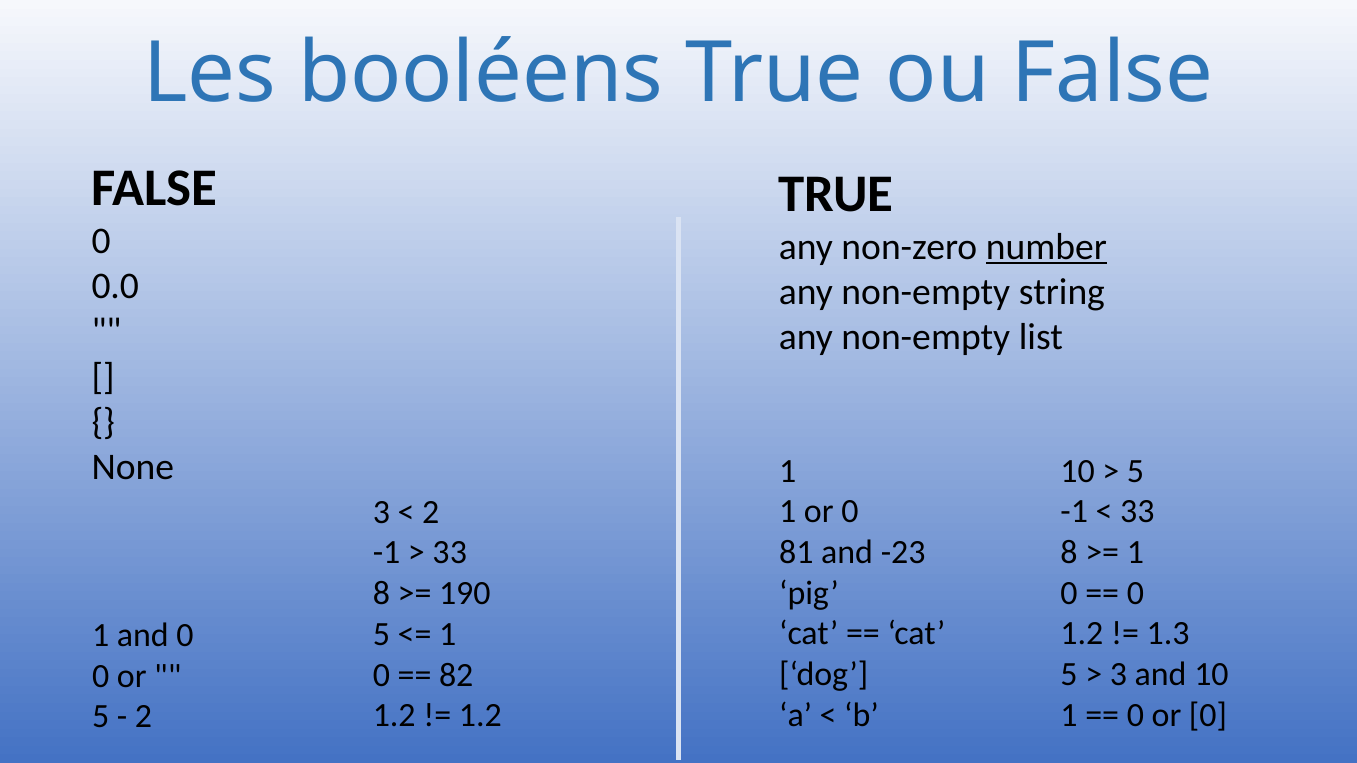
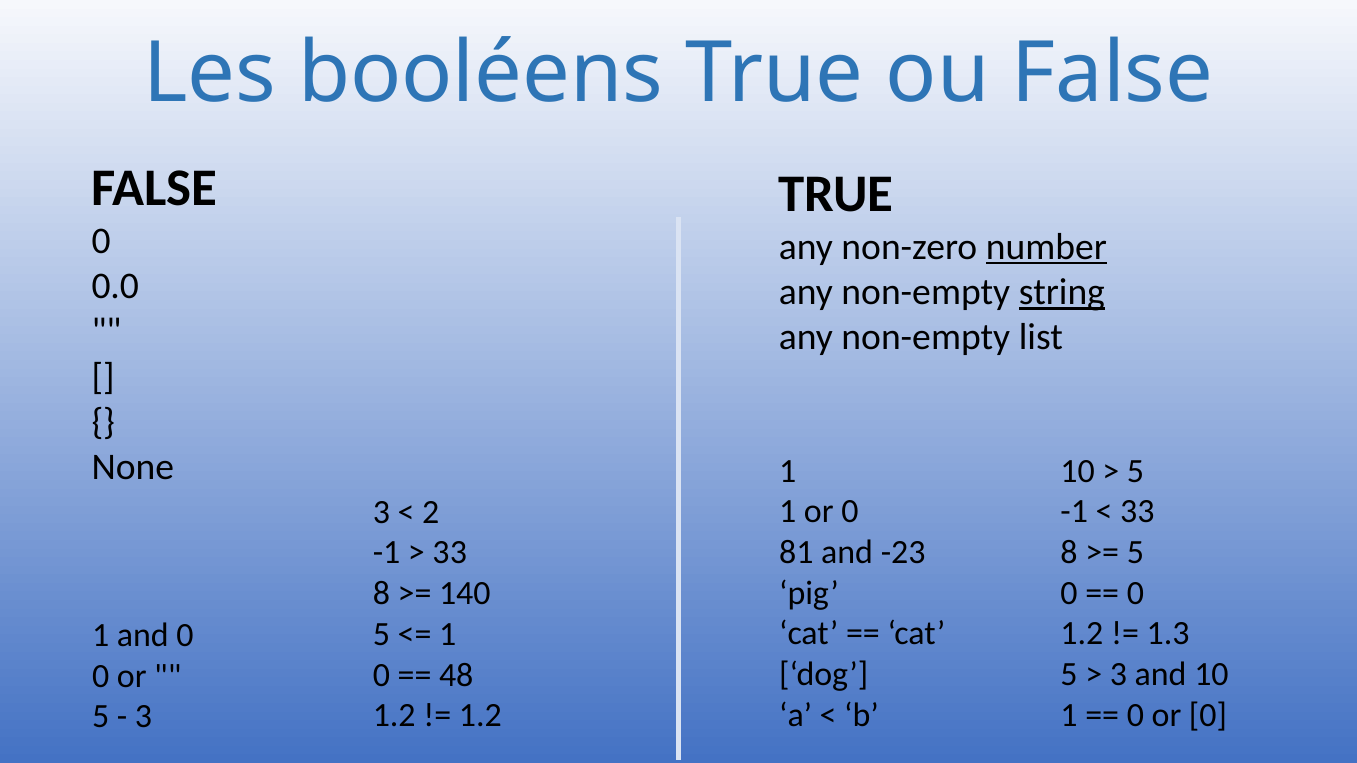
string underline: none -> present
1 at (1135, 553): 1 -> 5
190: 190 -> 140
82: 82 -> 48
2 at (144, 717): 2 -> 3
